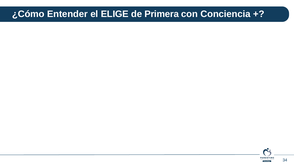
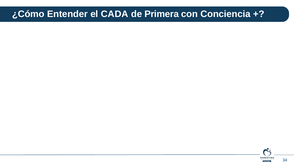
ELIGE: ELIGE -> CADA
